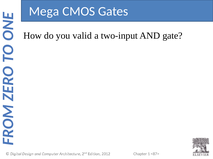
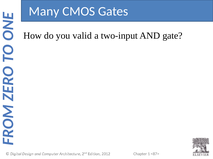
Mega: Mega -> Many
